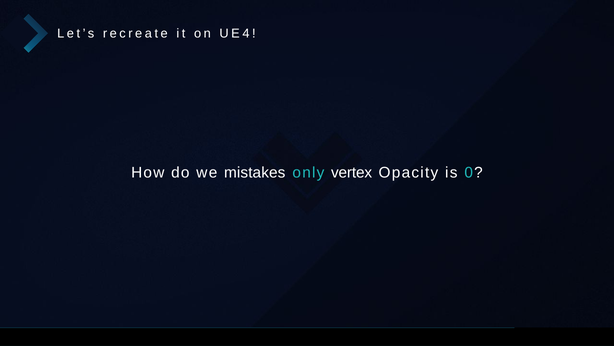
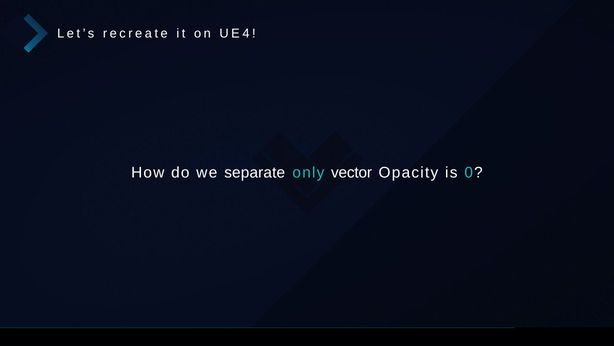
mistakes: mistakes -> separate
vertex: vertex -> vector
